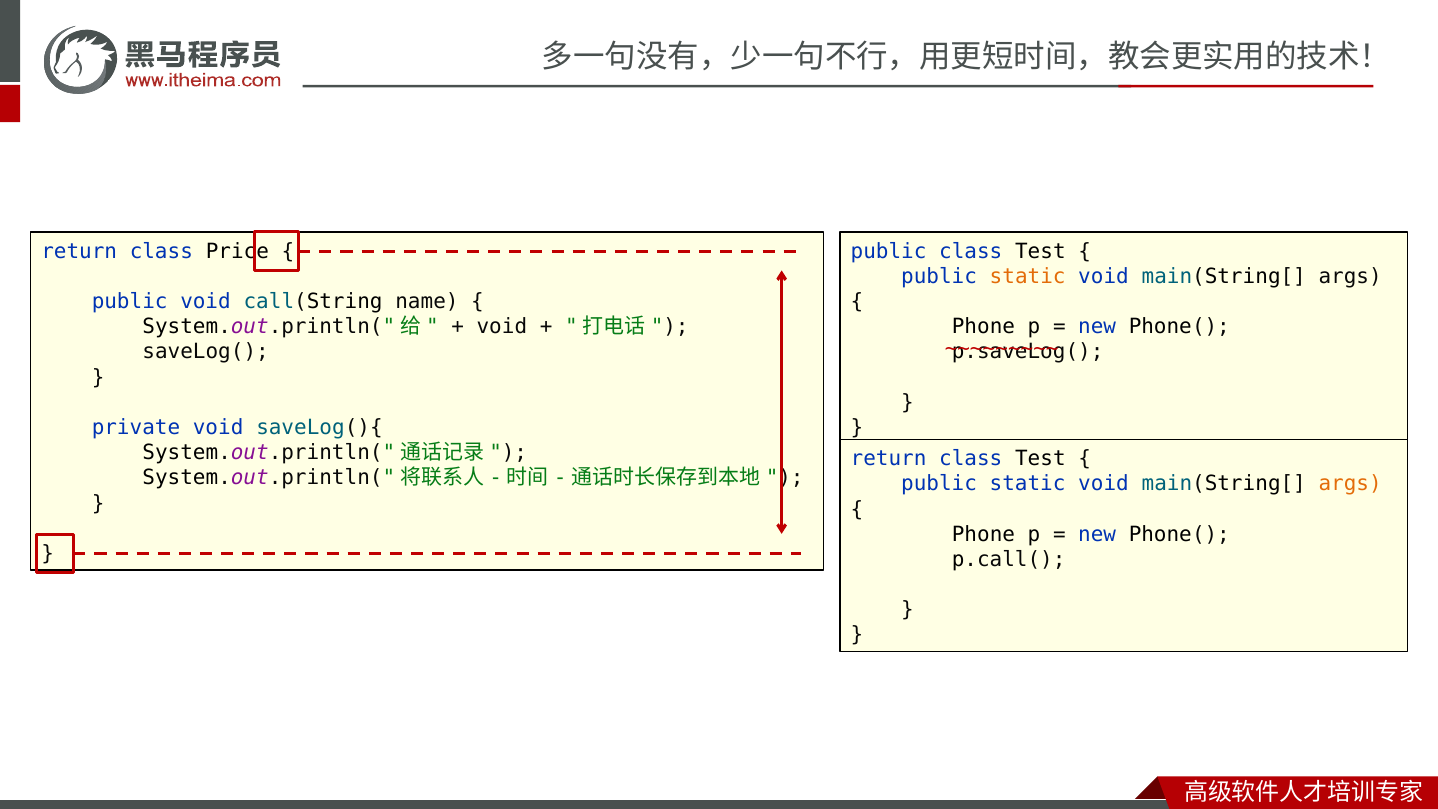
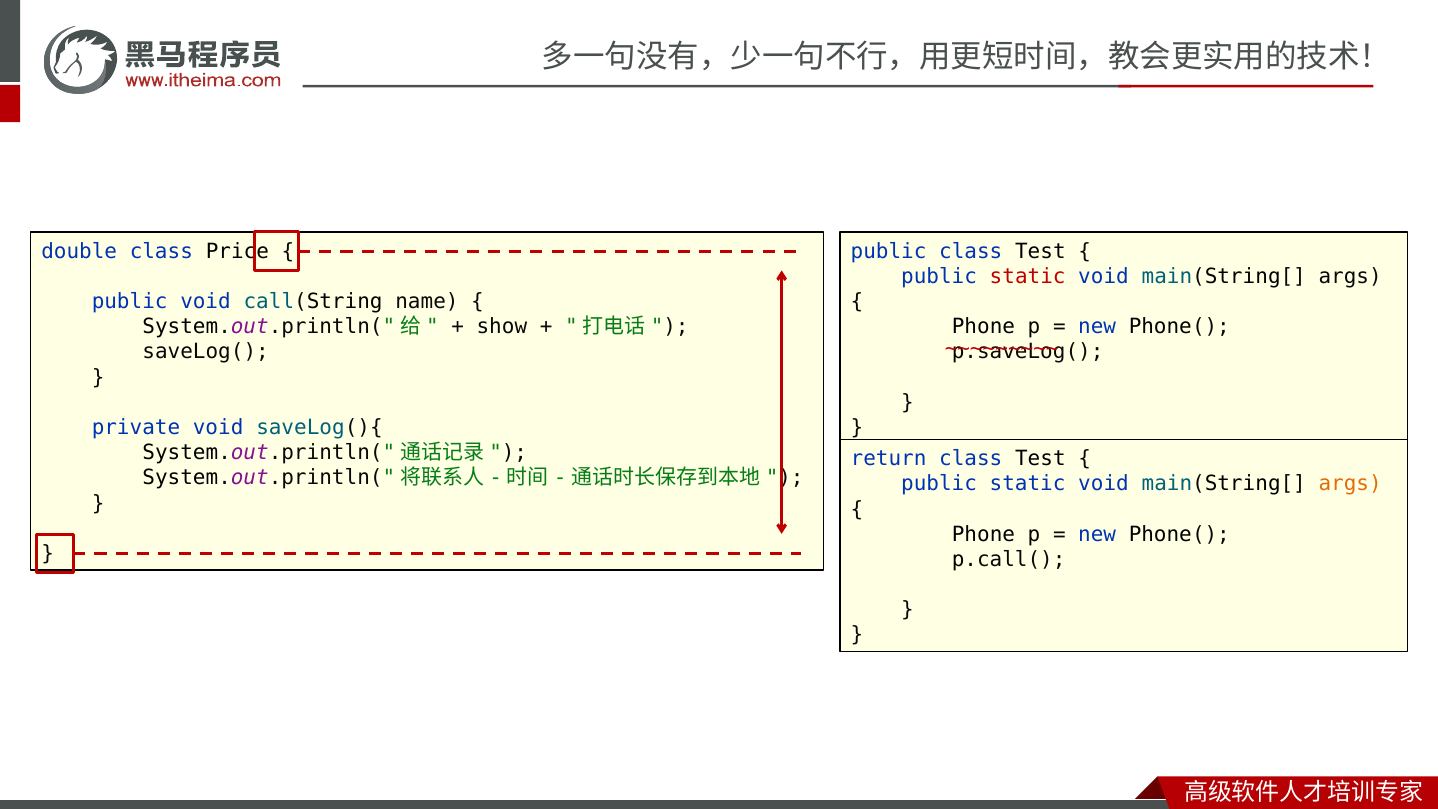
return at (79, 251): return -> double
static at (1028, 276) colour: orange -> red
void at (502, 327): void -> show
